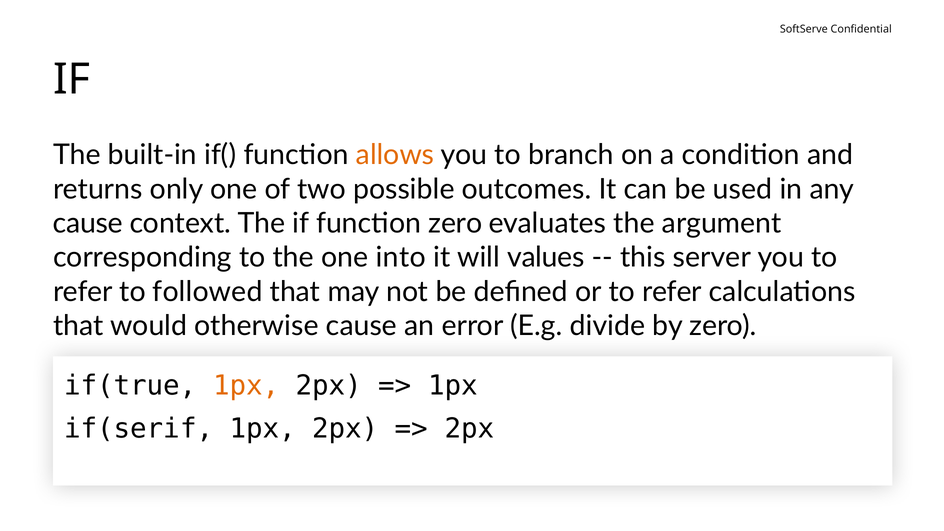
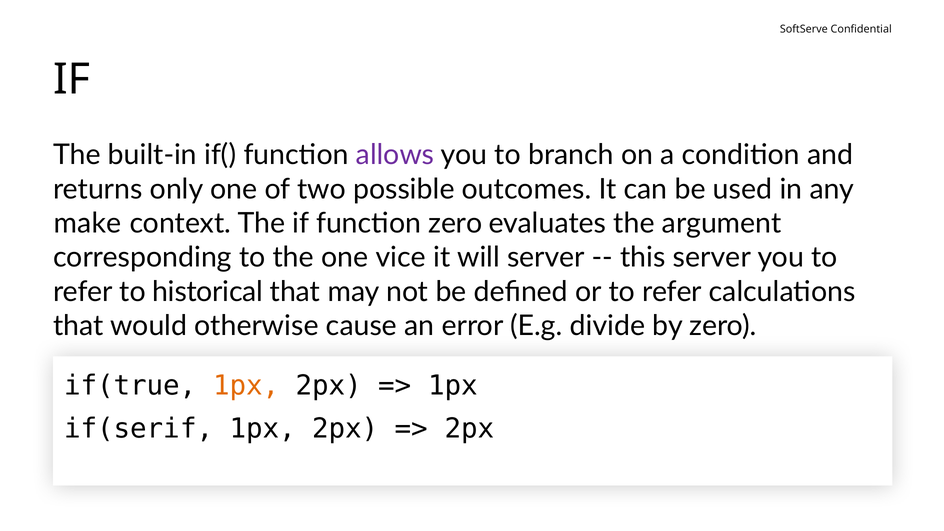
allows colour: orange -> purple
cause at (88, 223): cause -> make
into: into -> vice
will values: values -> server
followed: followed -> historical
